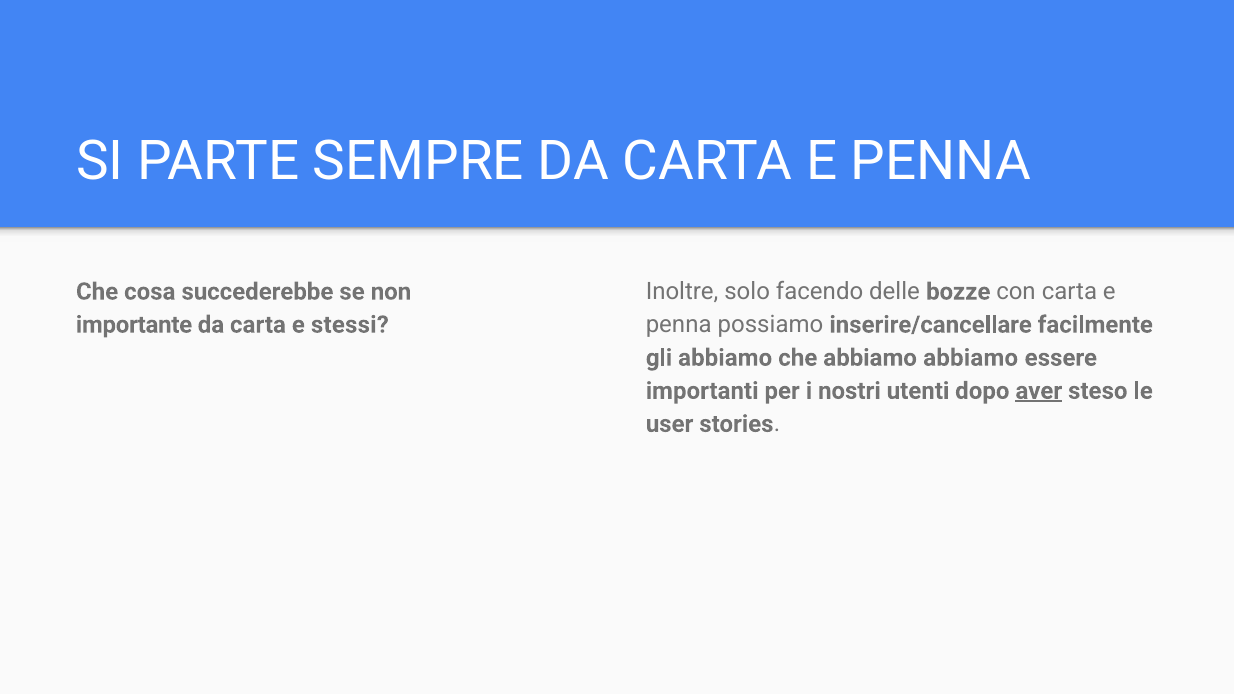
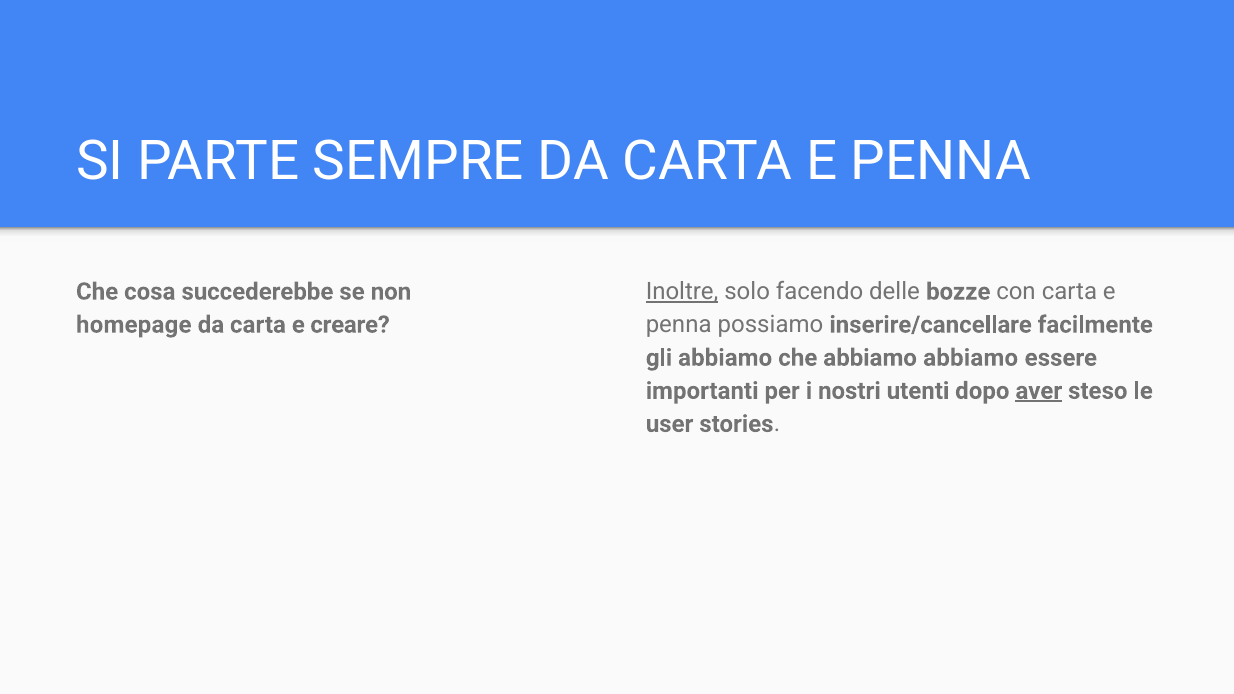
Inoltre underline: none -> present
importante: importante -> homepage
stessi: stessi -> creare
